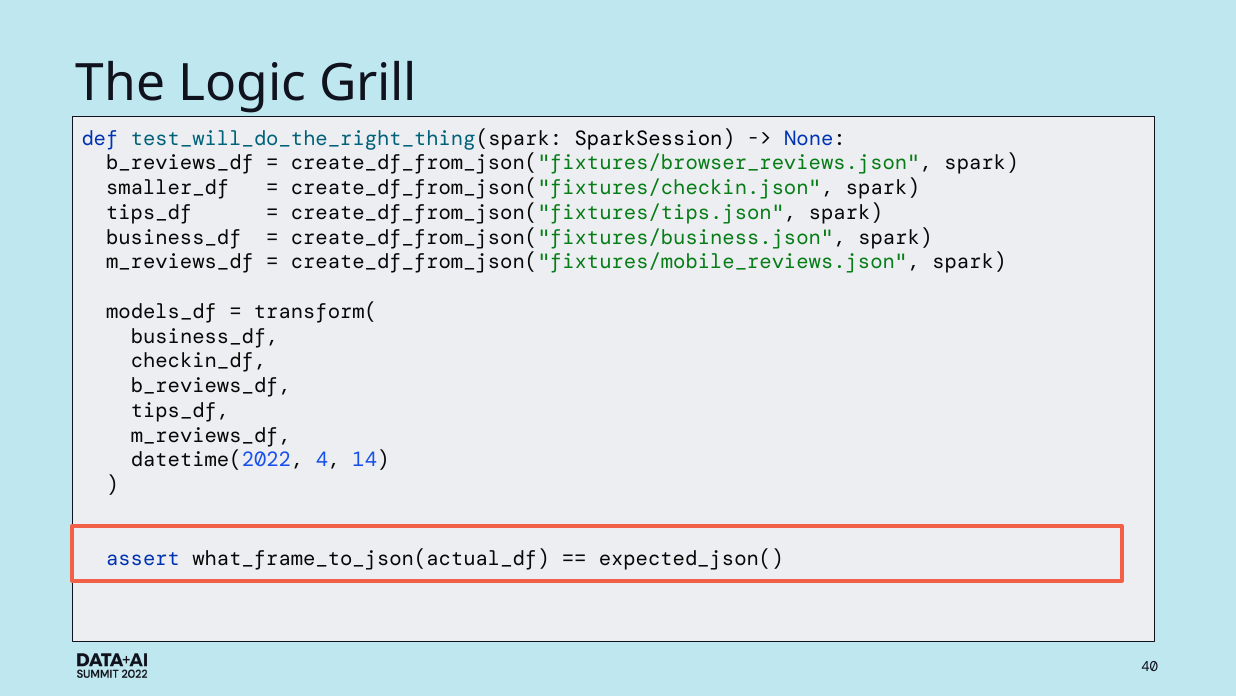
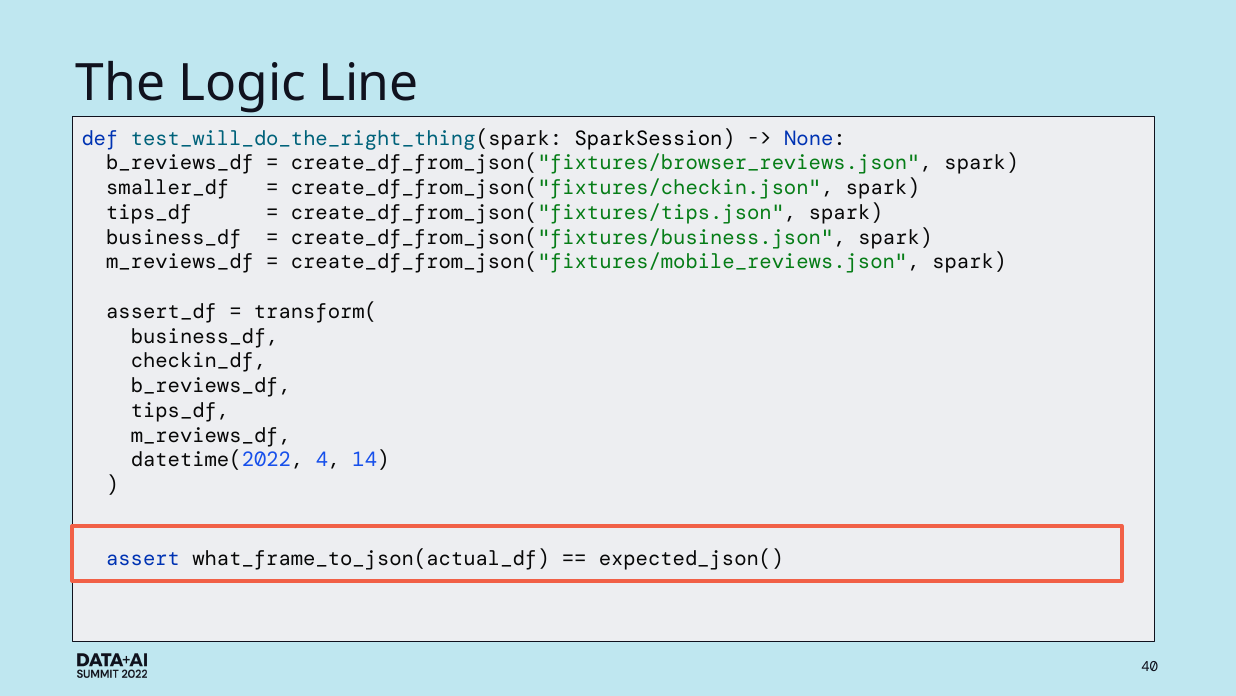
Grill: Grill -> Line
models_df: models_df -> assert_df
